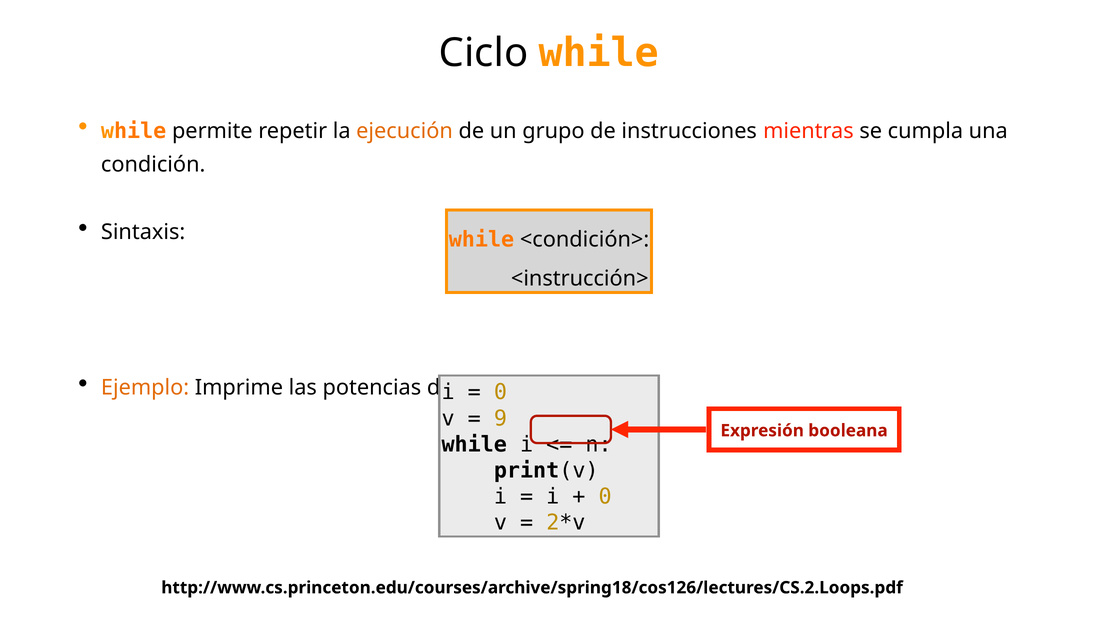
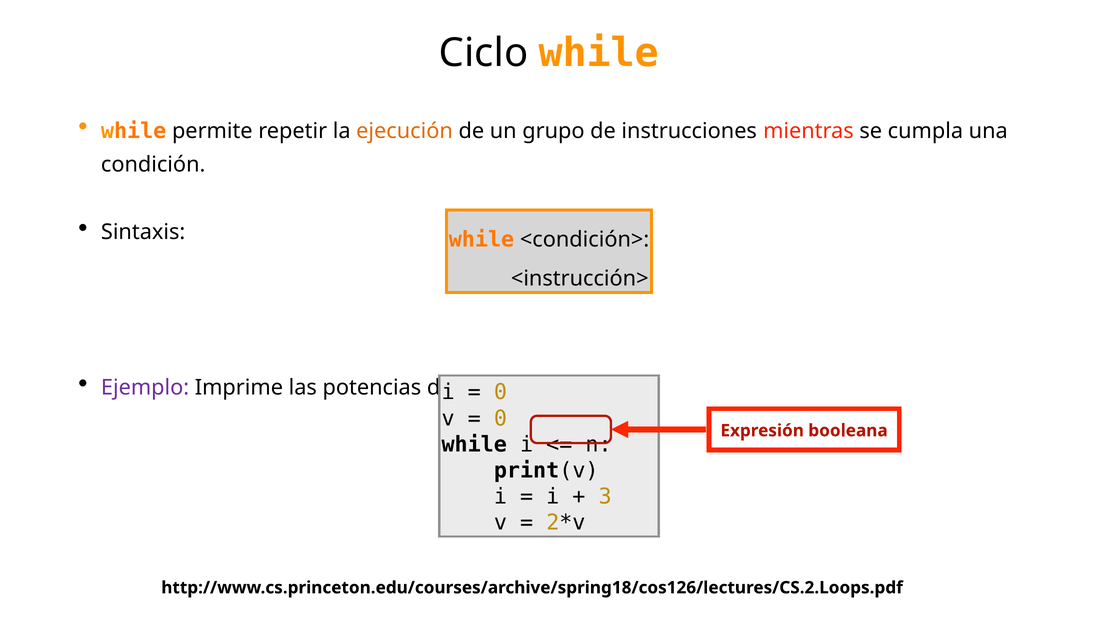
Ejemplo colour: orange -> purple
9 at (500, 418): 9 -> 0
0 at (605, 496): 0 -> 3
